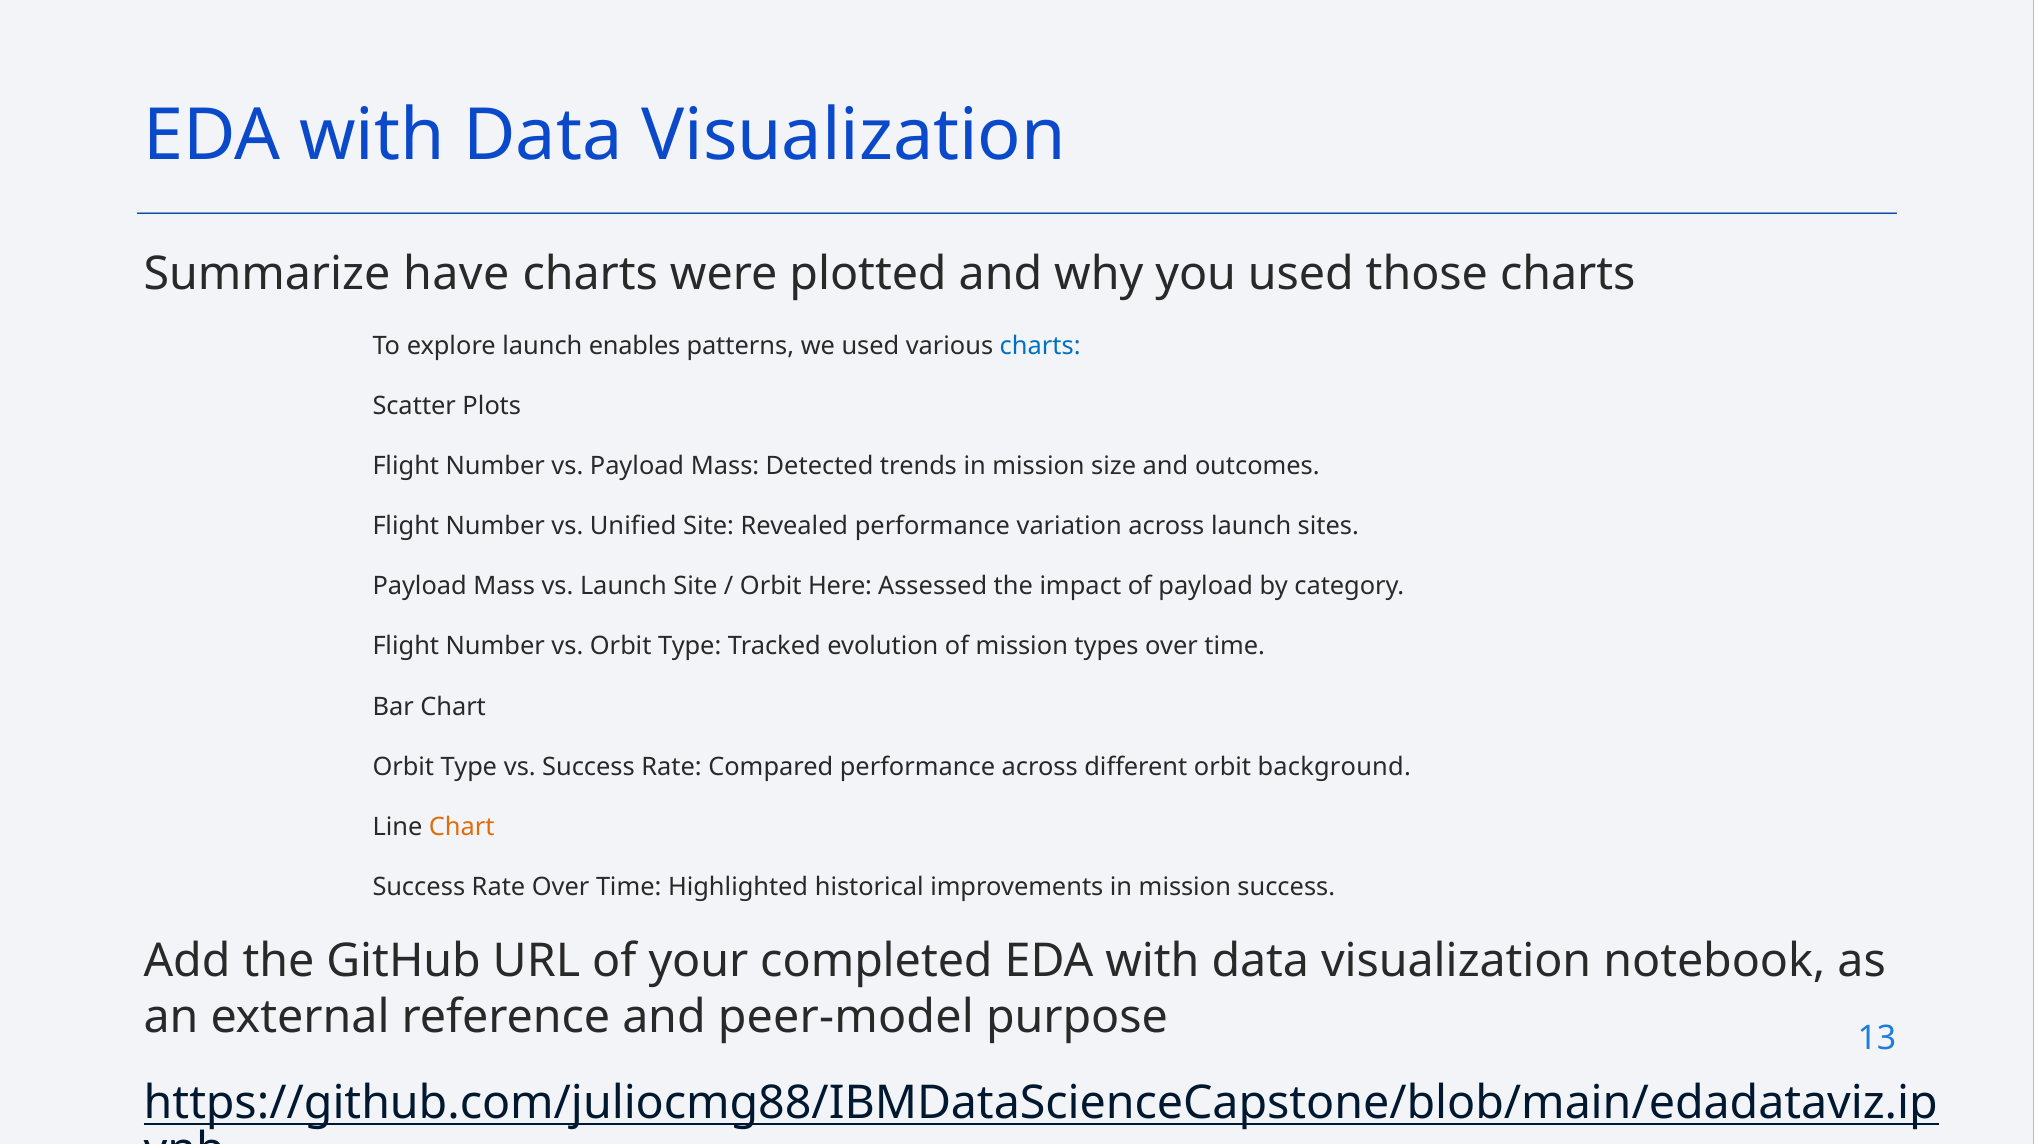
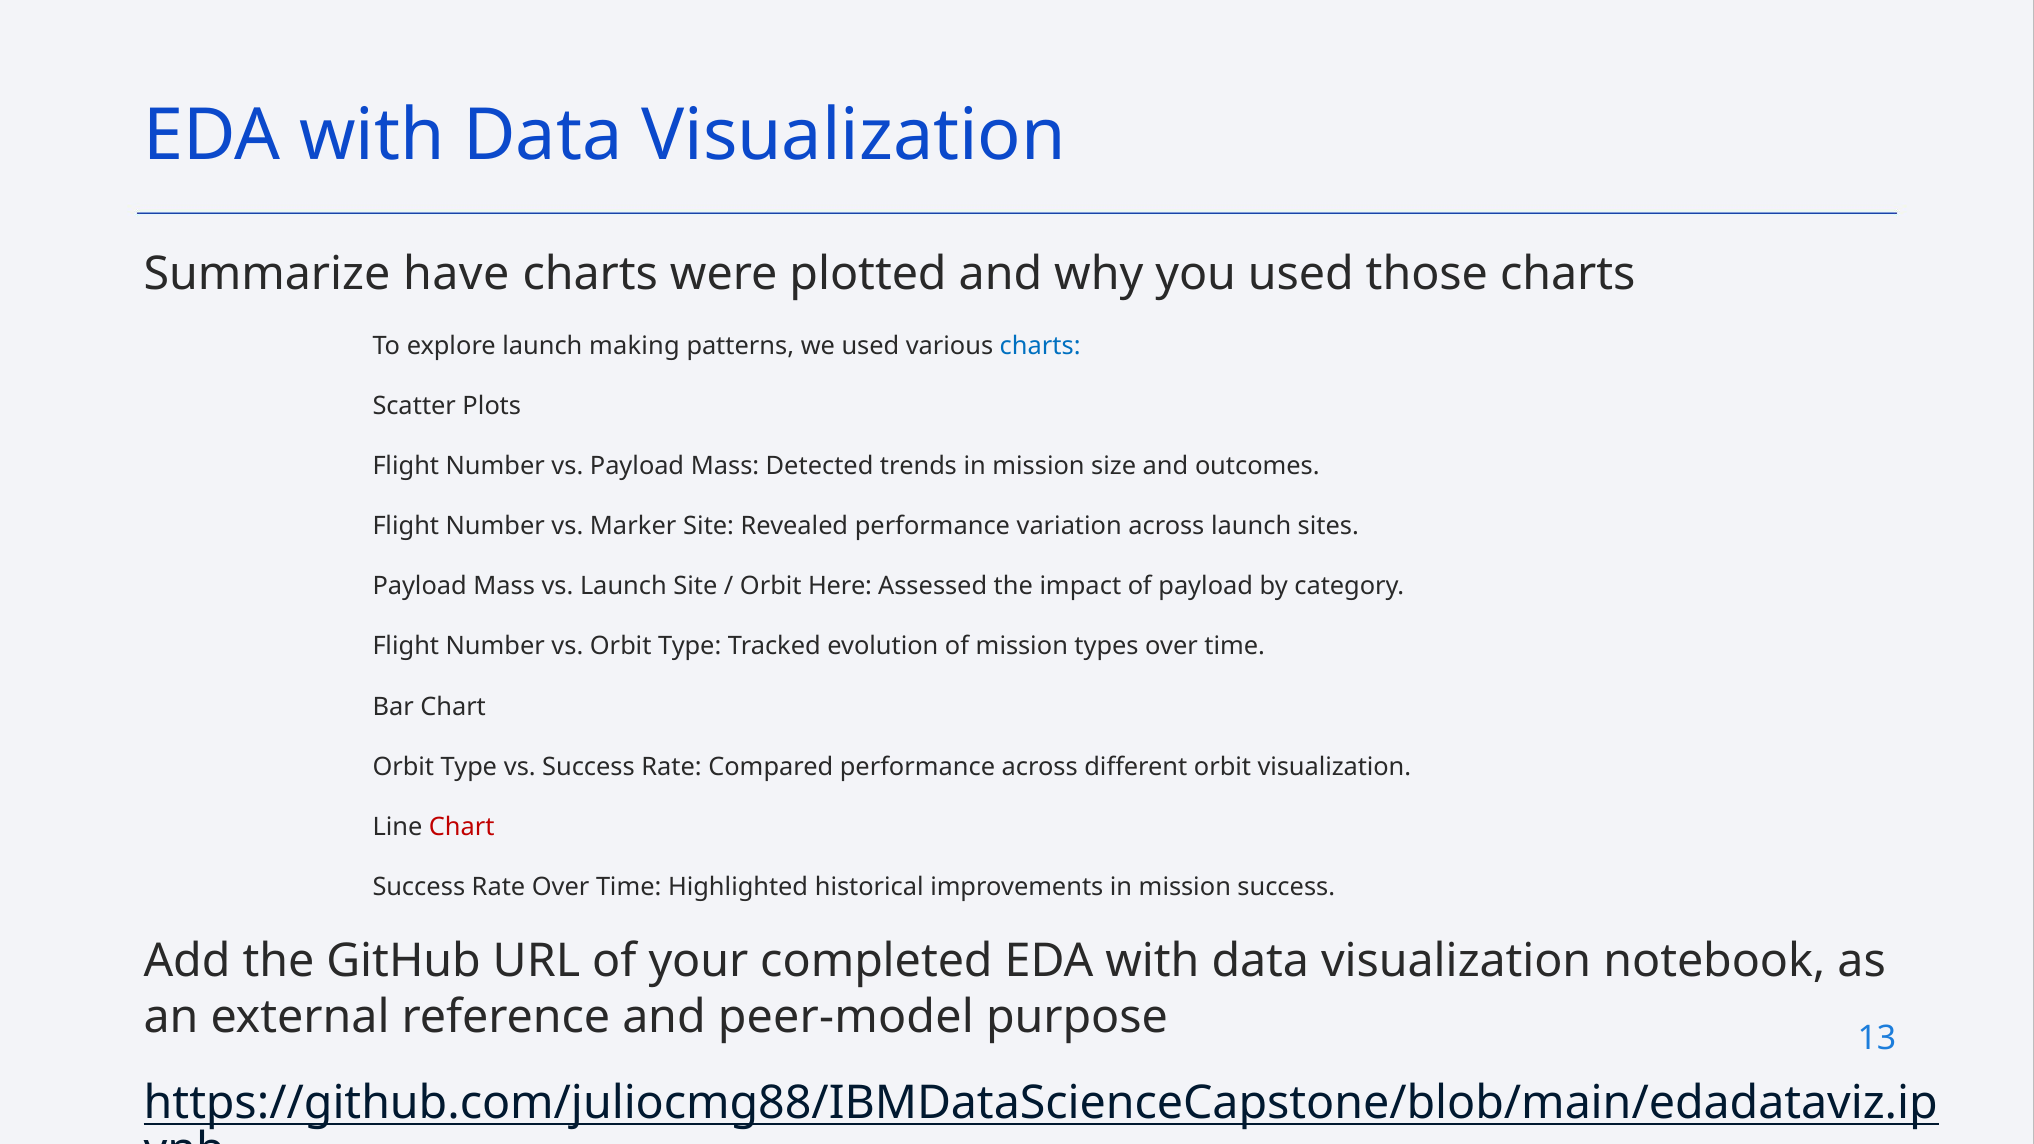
enables: enables -> making
Unified: Unified -> Marker
orbit background: background -> visualization
Chart at (462, 827) colour: orange -> red
